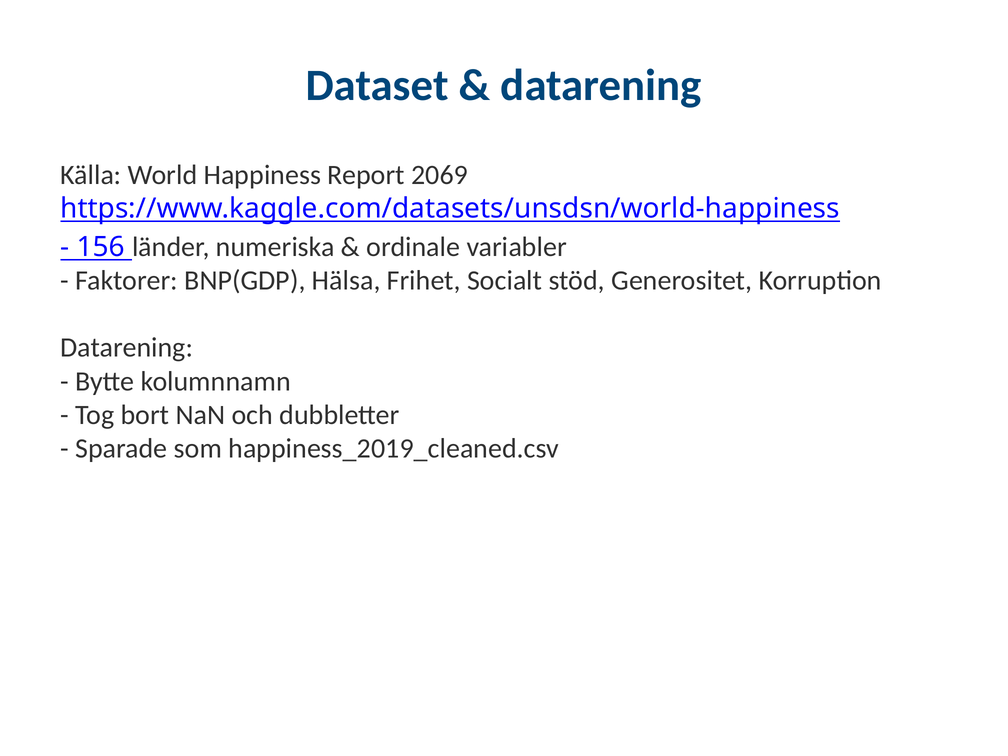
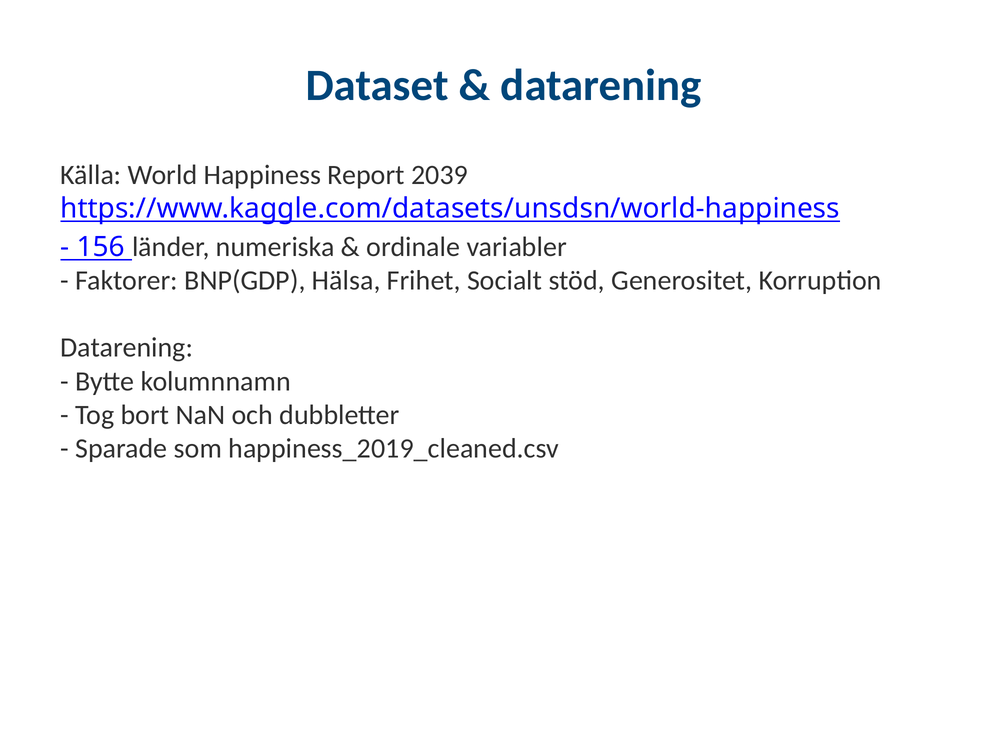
2069: 2069 -> 2039
